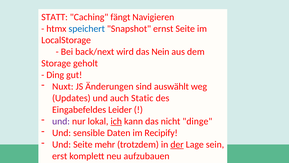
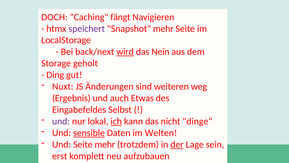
STATT: STATT -> DOCH
speichert colour: blue -> purple
Snapshot ernst: ernst -> mehr
wird underline: none -> present
auswählt: auswählt -> weiteren
Updates: Updates -> Ergebnis
Static: Static -> Etwas
Leider: Leider -> Selbst
sensible underline: none -> present
Recipify: Recipify -> Welten
